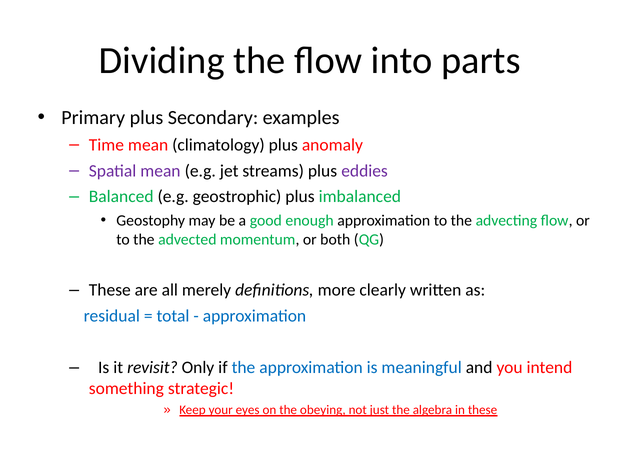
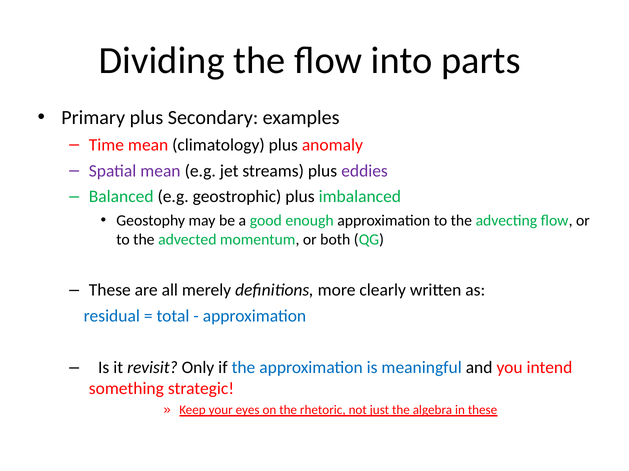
obeying: obeying -> rhetoric
